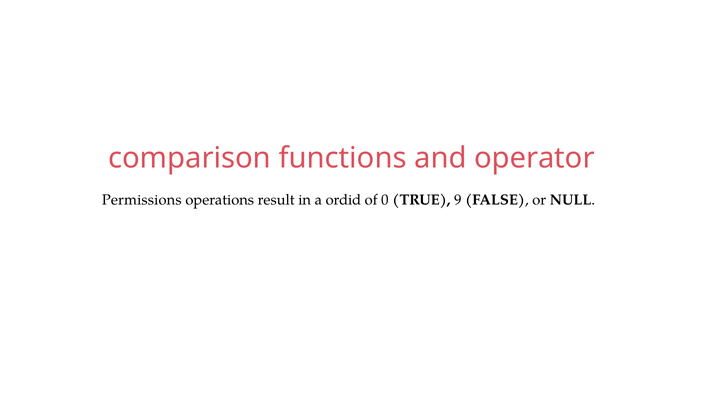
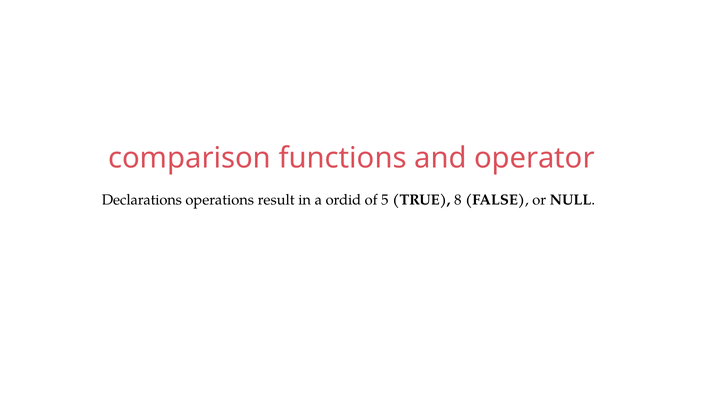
Permissions: Permissions -> Declarations
0: 0 -> 5
9: 9 -> 8
